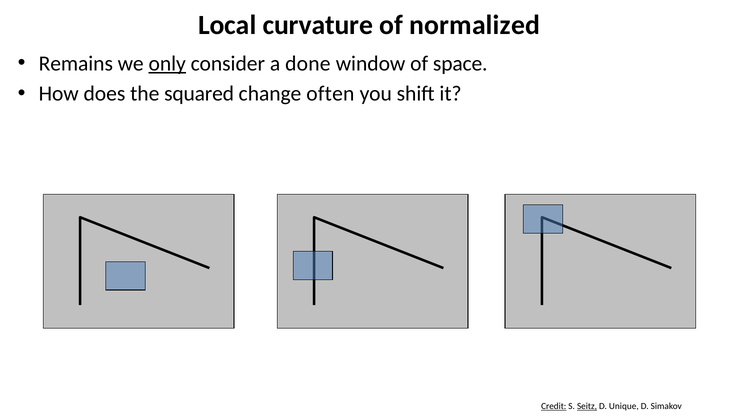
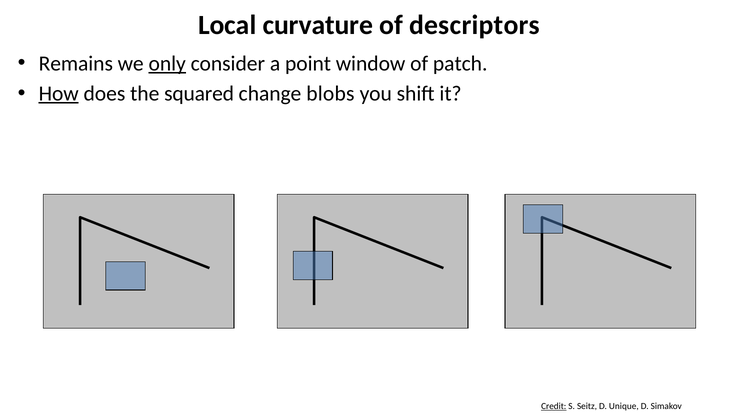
normalized: normalized -> descriptors
done: done -> point
space: space -> patch
How underline: none -> present
often: often -> blobs
Seitz underline: present -> none
